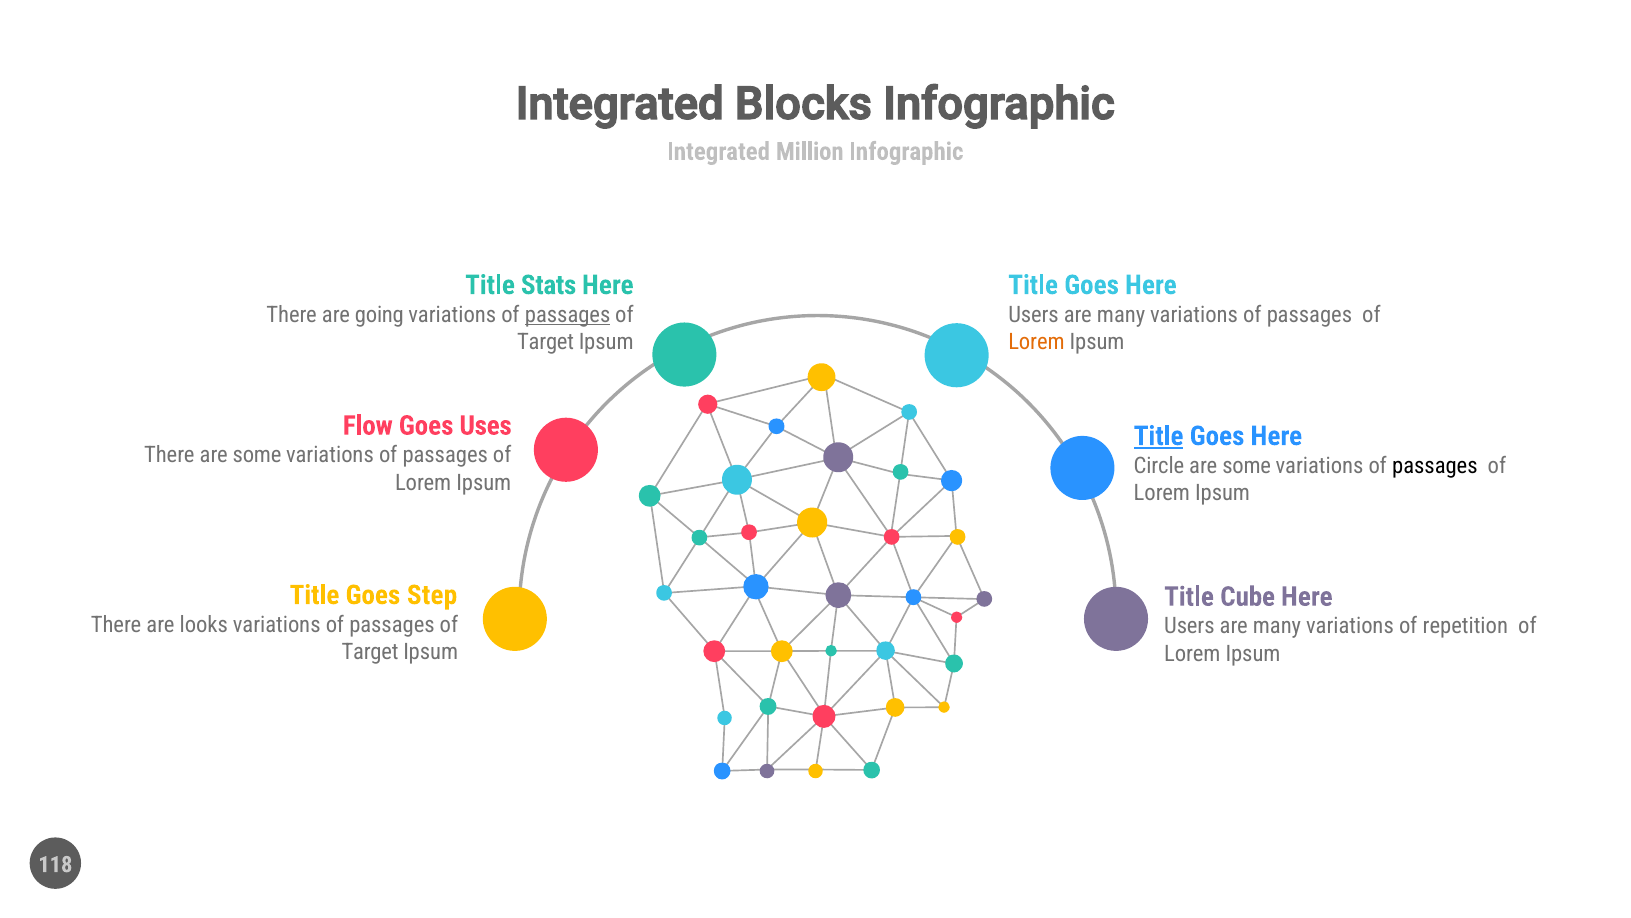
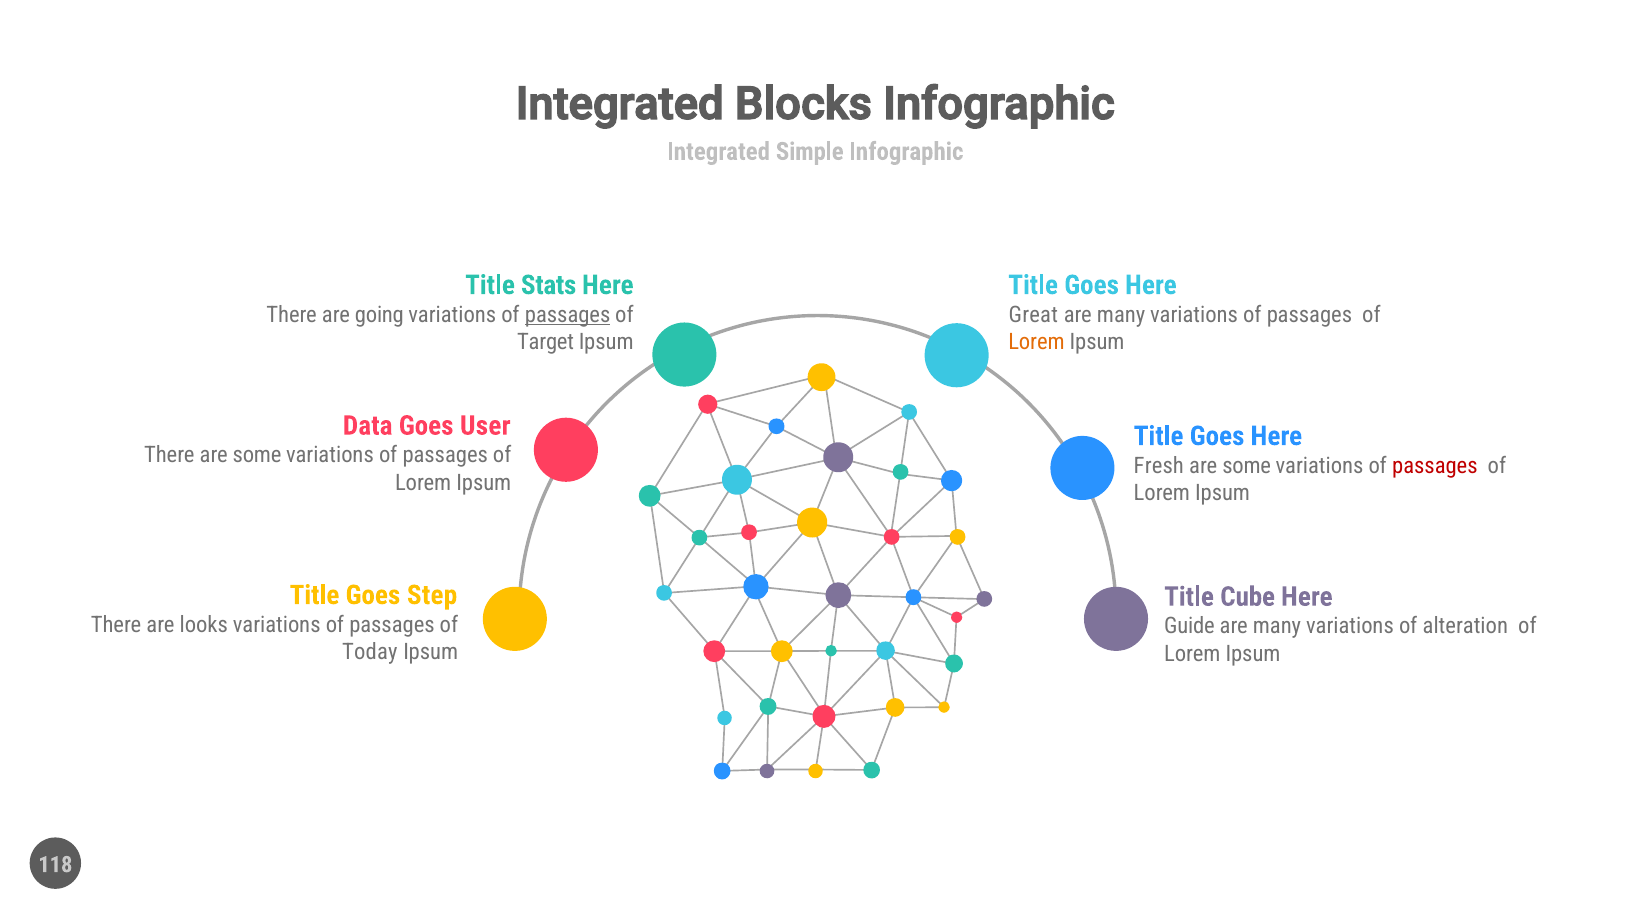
Million: Million -> Simple
Users at (1033, 315): Users -> Great
Flow: Flow -> Data
Uses: Uses -> User
Title at (1159, 436) underline: present -> none
Circle: Circle -> Fresh
passages at (1435, 465) colour: black -> red
Users at (1189, 626): Users -> Guide
repetition: repetition -> alteration
Target at (370, 652): Target -> Today
